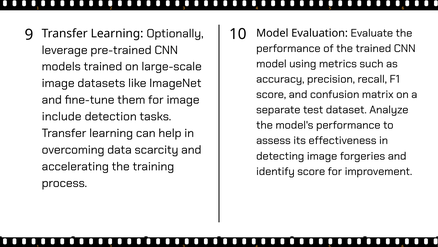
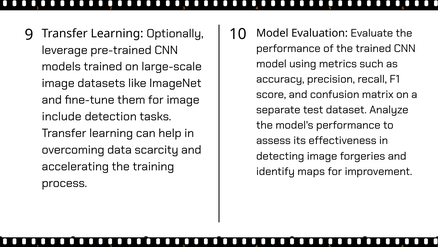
identify score: score -> maps
